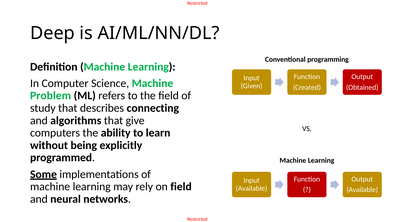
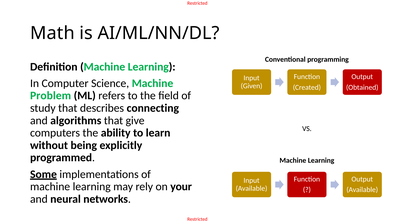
Deep: Deep -> Math
on field: field -> your
